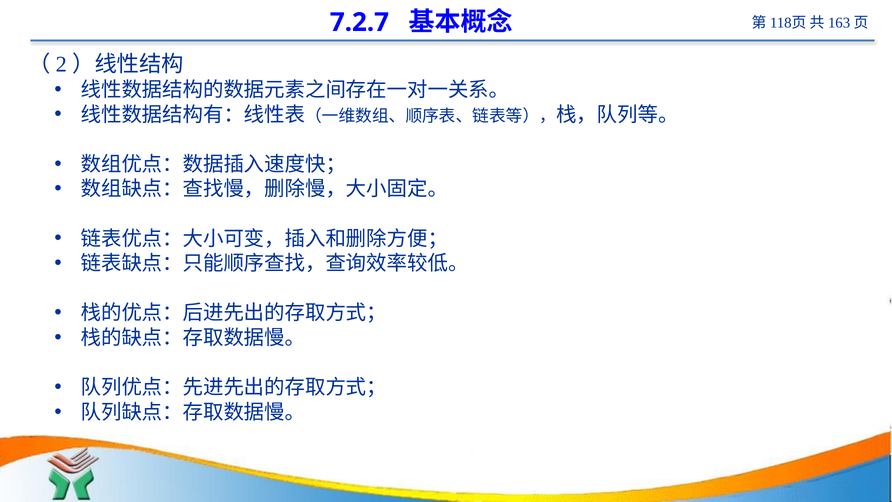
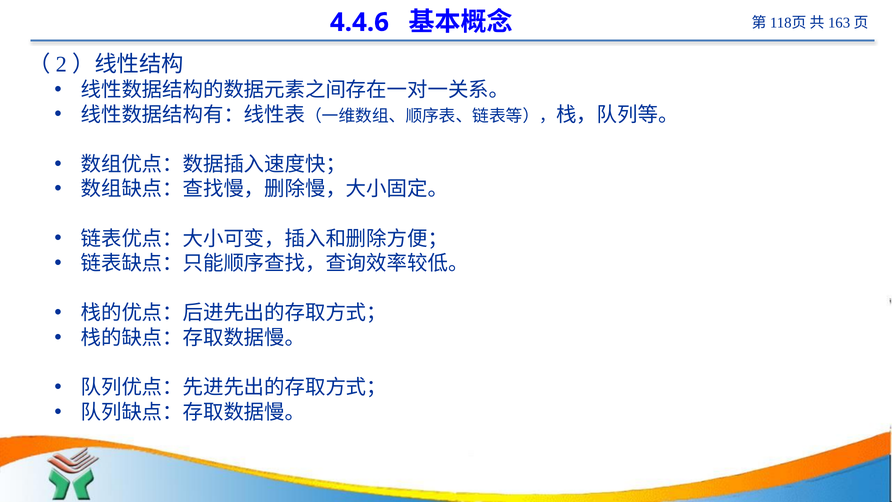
7.2.7: 7.2.7 -> 4.4.6
